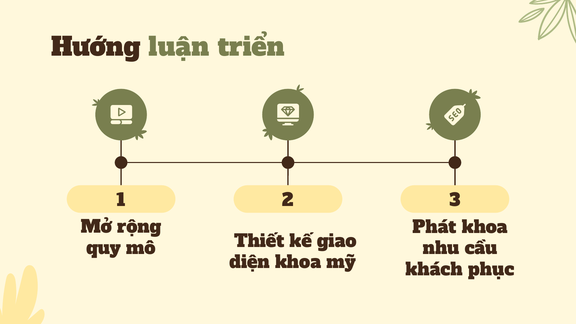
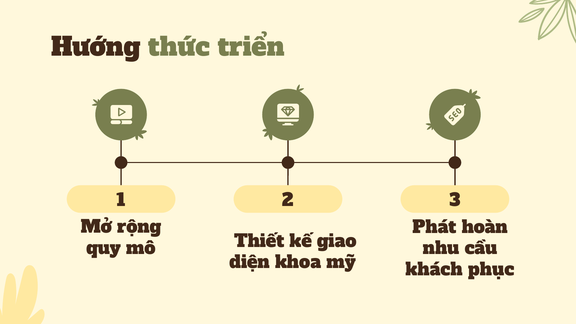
luận: luận -> thức
Phát khoa: khoa -> hoàn
